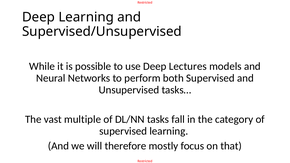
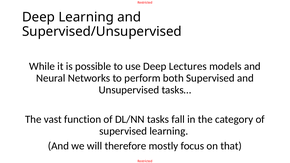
multiple: multiple -> function
